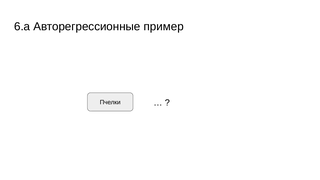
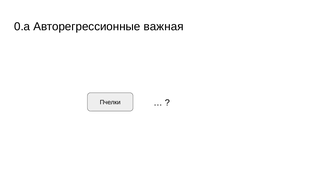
6.а: 6.а -> 0.а
пример: пример -> важная
